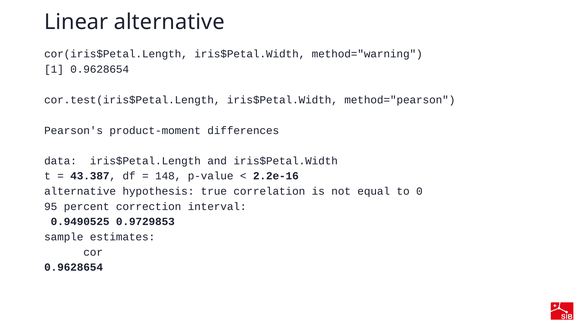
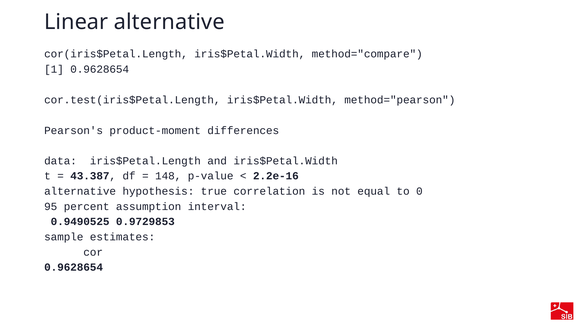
method="warning: method="warning -> method="compare
correction: correction -> assumption
